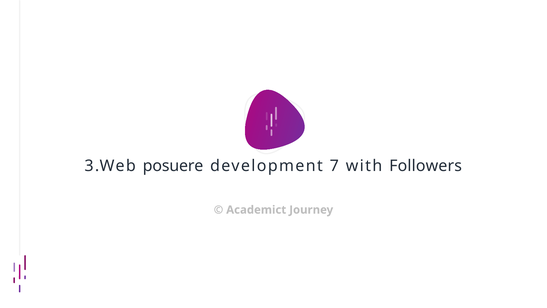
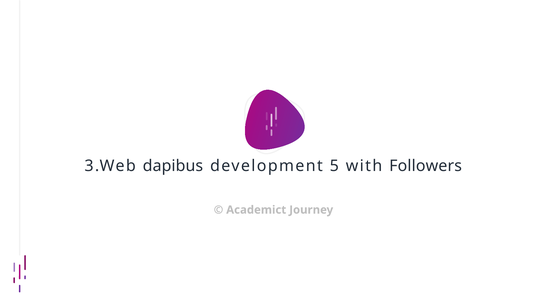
posuere: posuere -> dapibus
7: 7 -> 5
